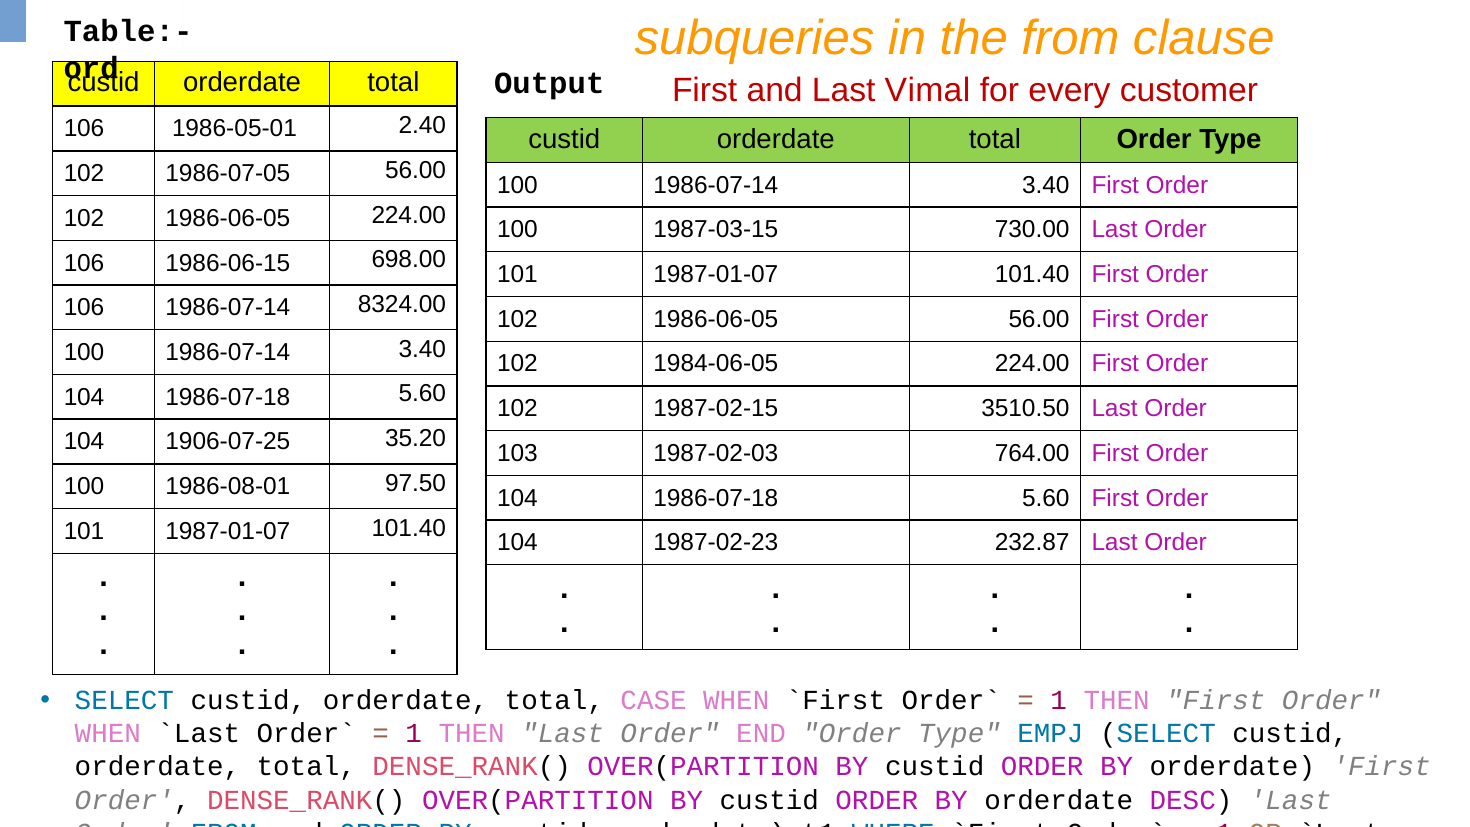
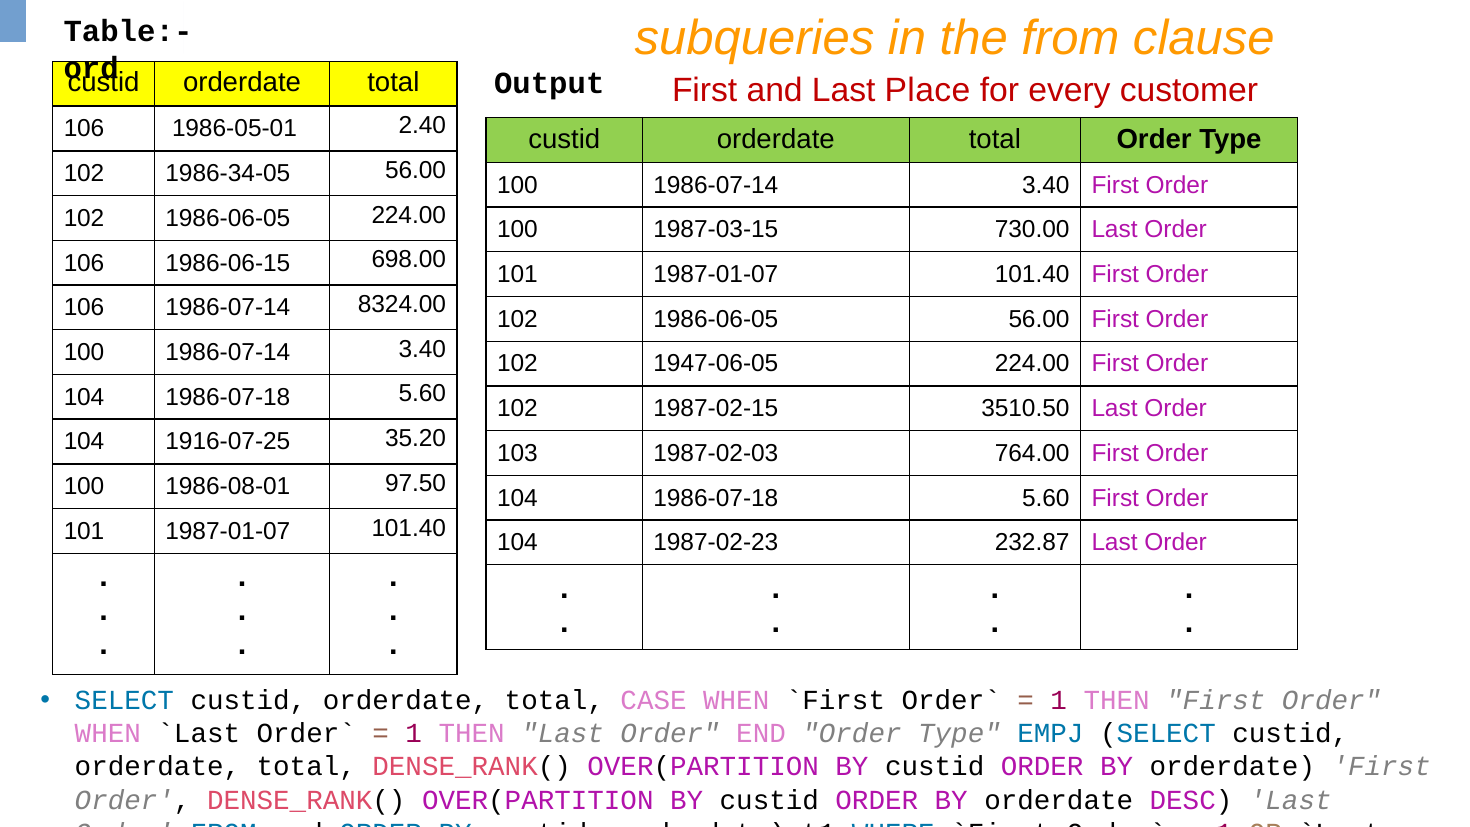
Vimal: Vimal -> Place
1986-07-05: 1986-07-05 -> 1986-34-05
1984-06-05: 1984-06-05 -> 1947-06-05
1906-07-25: 1906-07-25 -> 1916-07-25
